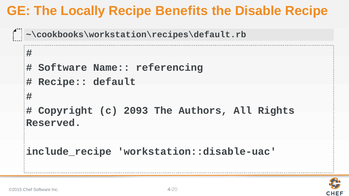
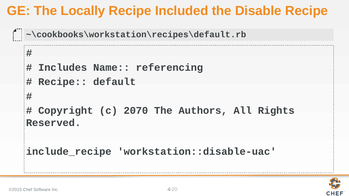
Benefits: Benefits -> Included
Software at (63, 68): Software -> Includes
2093: 2093 -> 2070
